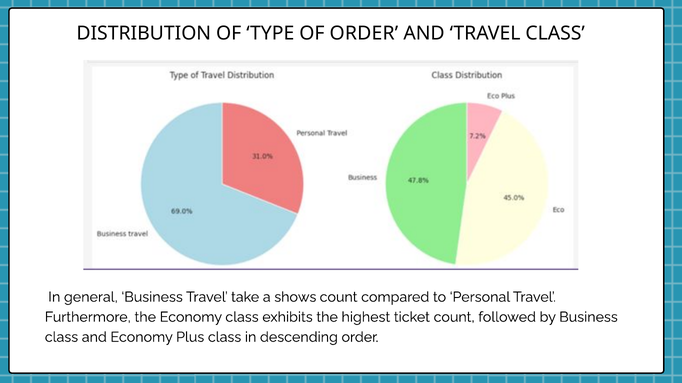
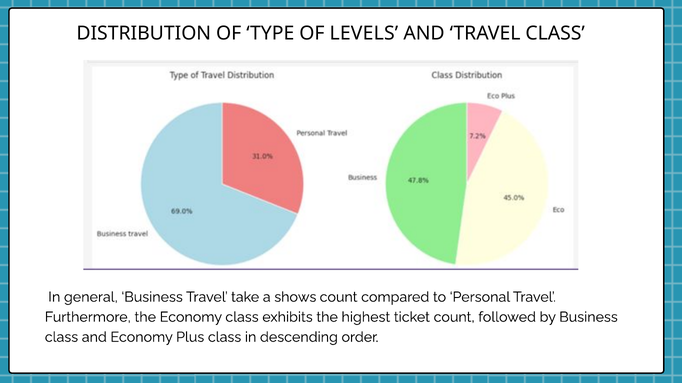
OF ORDER: ORDER -> LEVELS
